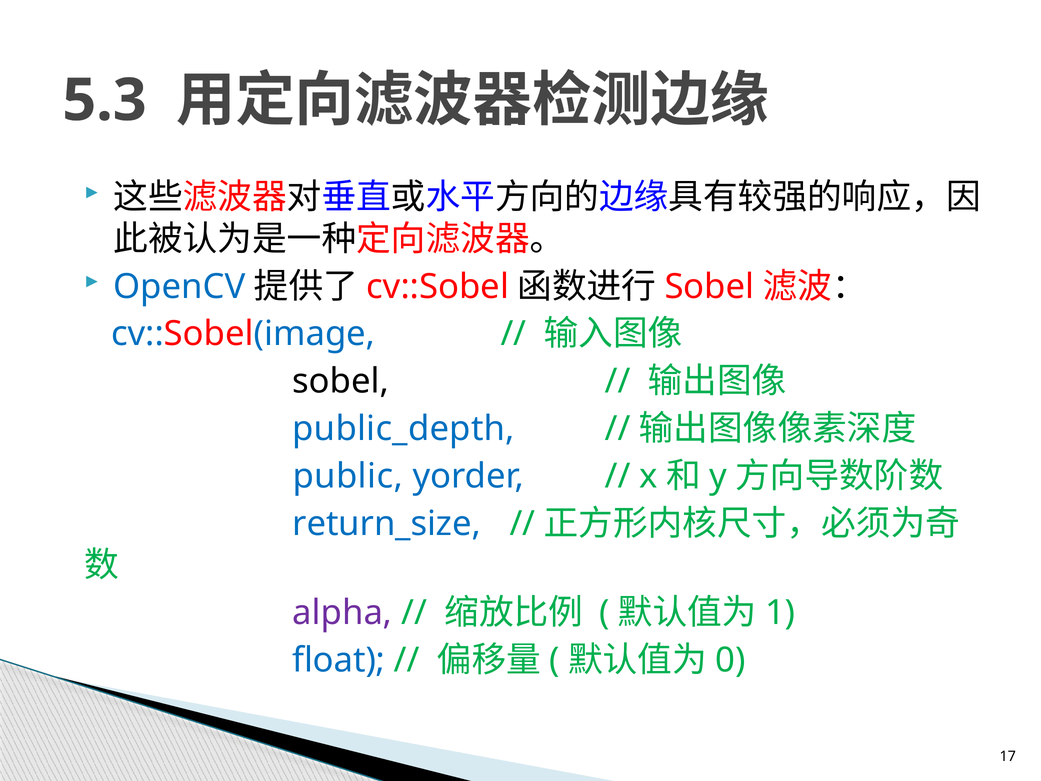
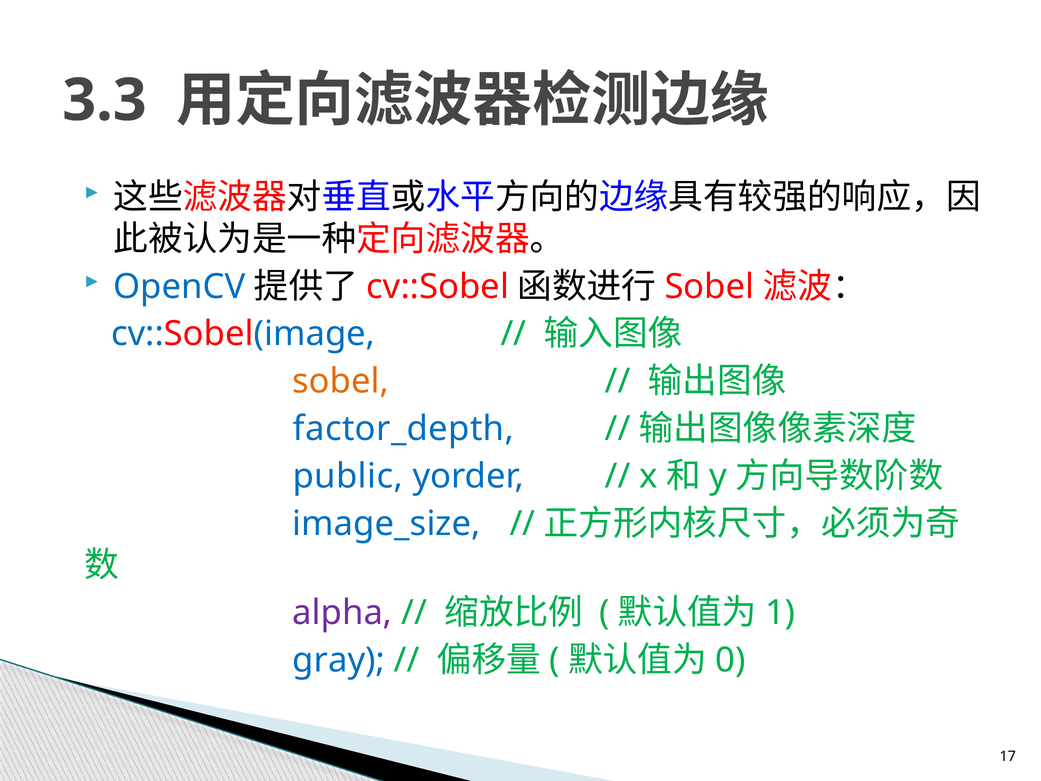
5.3: 5.3 -> 3.3
sobel at (341, 381) colour: black -> orange
public_depth: public_depth -> factor_depth
return_size: return_size -> image_size
float: float -> gray
